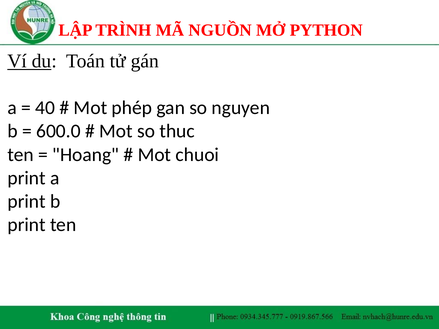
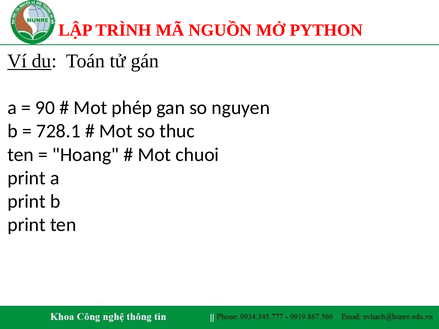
40: 40 -> 90
600.0: 600.0 -> 728.1
